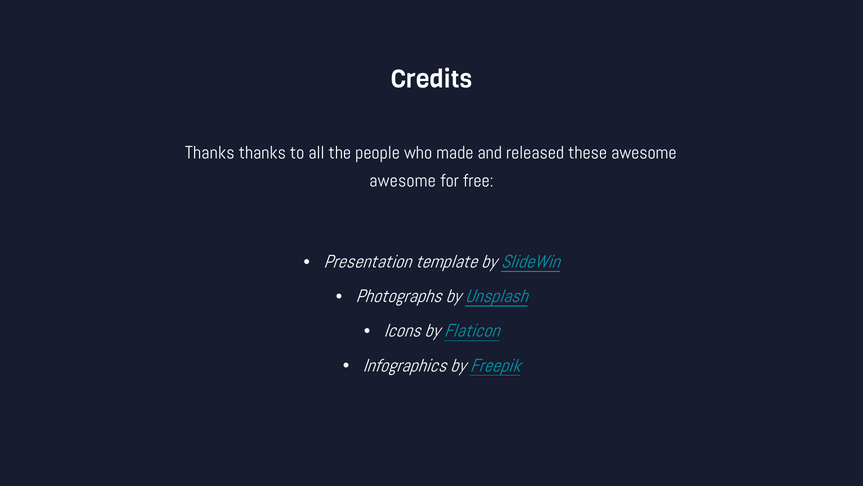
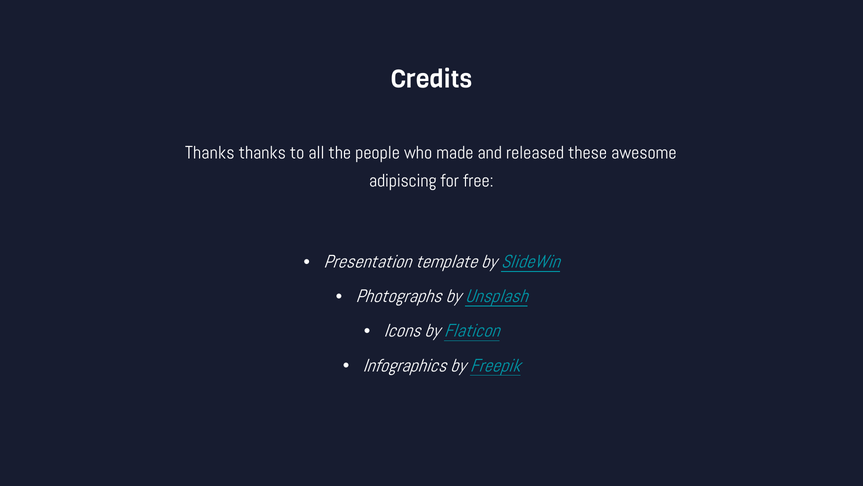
awesome at (403, 181): awesome -> adipiscing
